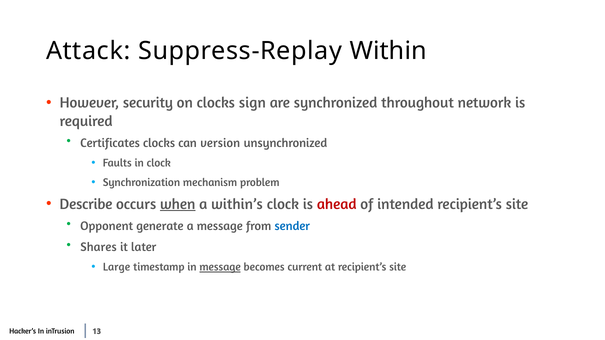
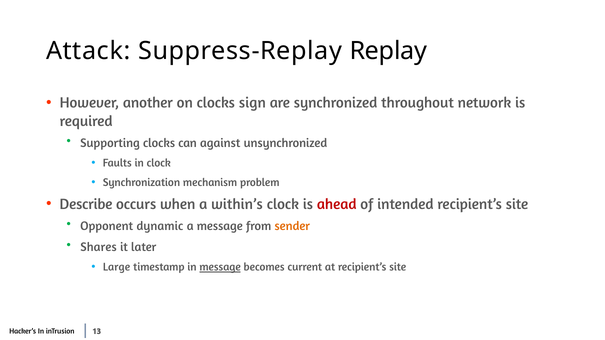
Within: Within -> Replay
security: security -> another
Certificates: Certificates -> Supporting
version: version -> against
when underline: present -> none
generate: generate -> dynamic
sender colour: blue -> orange
